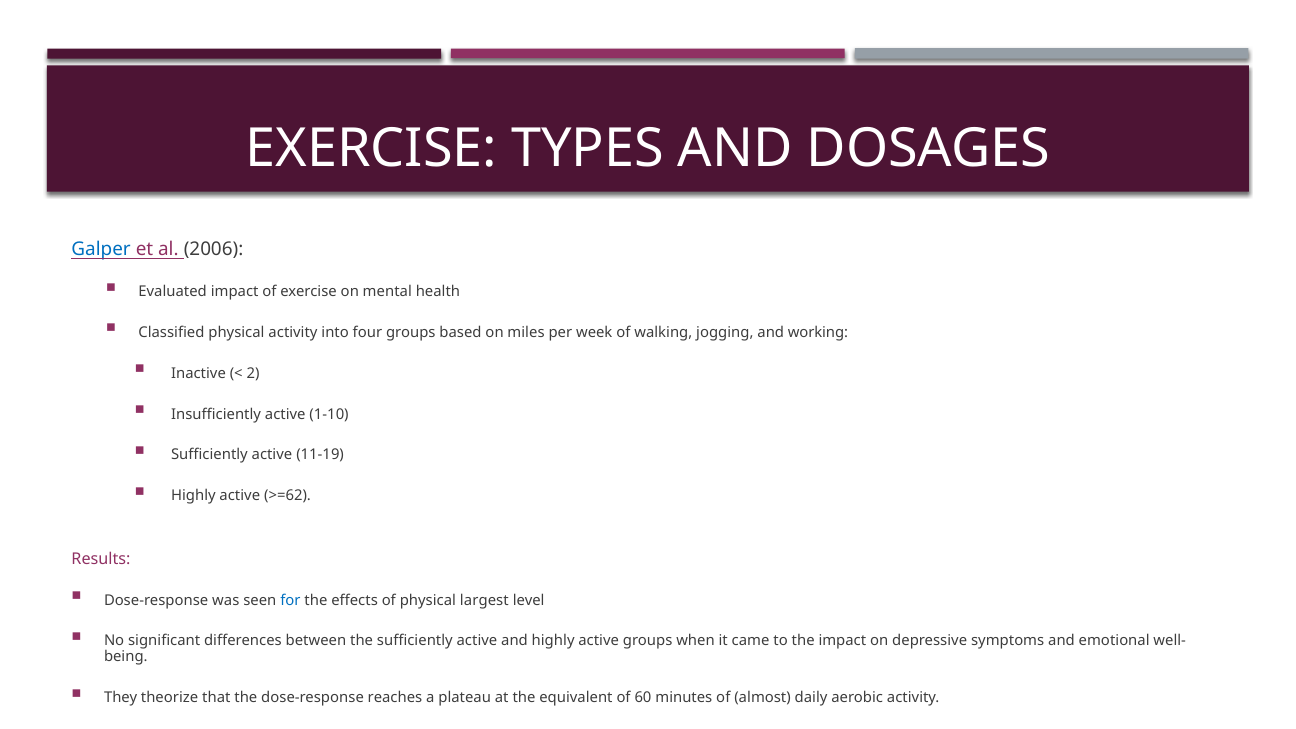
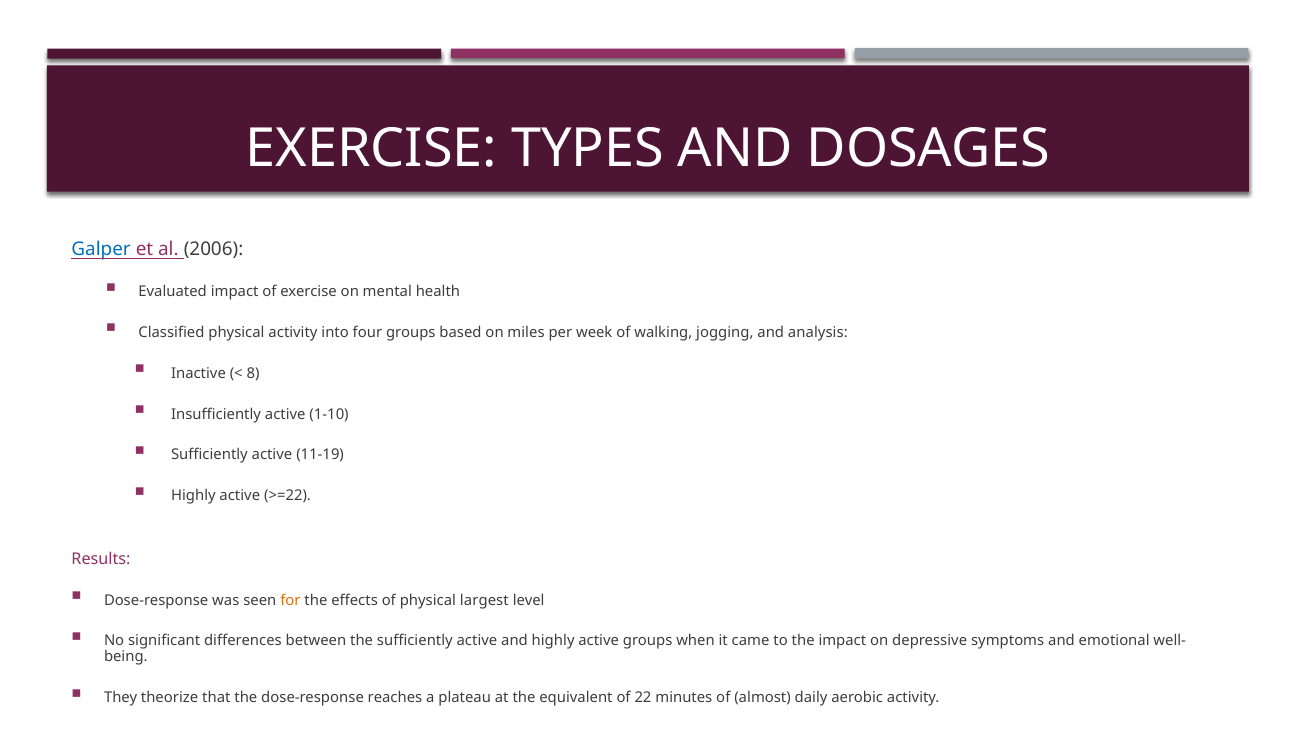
working: working -> analysis
2: 2 -> 8
>=62: >=62 -> >=22
for colour: blue -> orange
60: 60 -> 22
